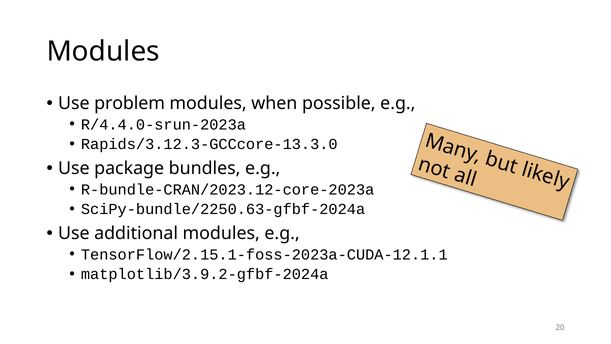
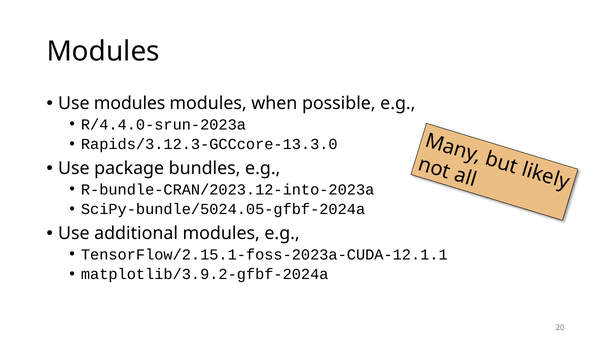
Use problem: problem -> modules
R-bundle-CRAN/2023.12-core-2023a: R-bundle-CRAN/2023.12-core-2023a -> R-bundle-CRAN/2023.12-into-2023a
SciPy-bundle/2250.63-gfbf-2024a: SciPy-bundle/2250.63-gfbf-2024a -> SciPy-bundle/5024.05-gfbf-2024a
